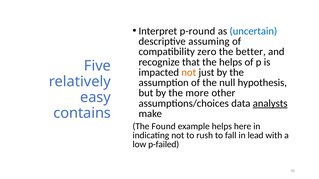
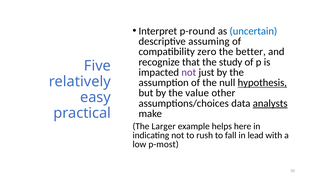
the helps: helps -> study
not at (189, 73) colour: orange -> purple
hypothesis underline: none -> present
more: more -> value
contains: contains -> practical
Found: Found -> Larger
p-failed: p-failed -> p-most
